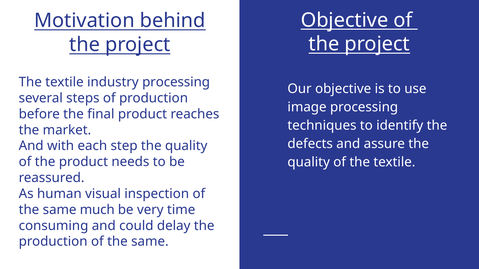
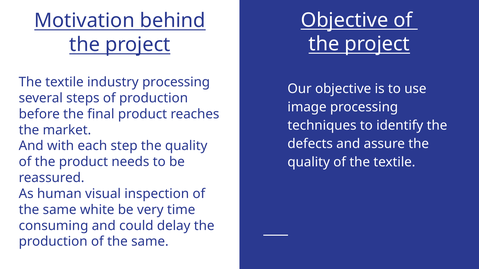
much: much -> white
